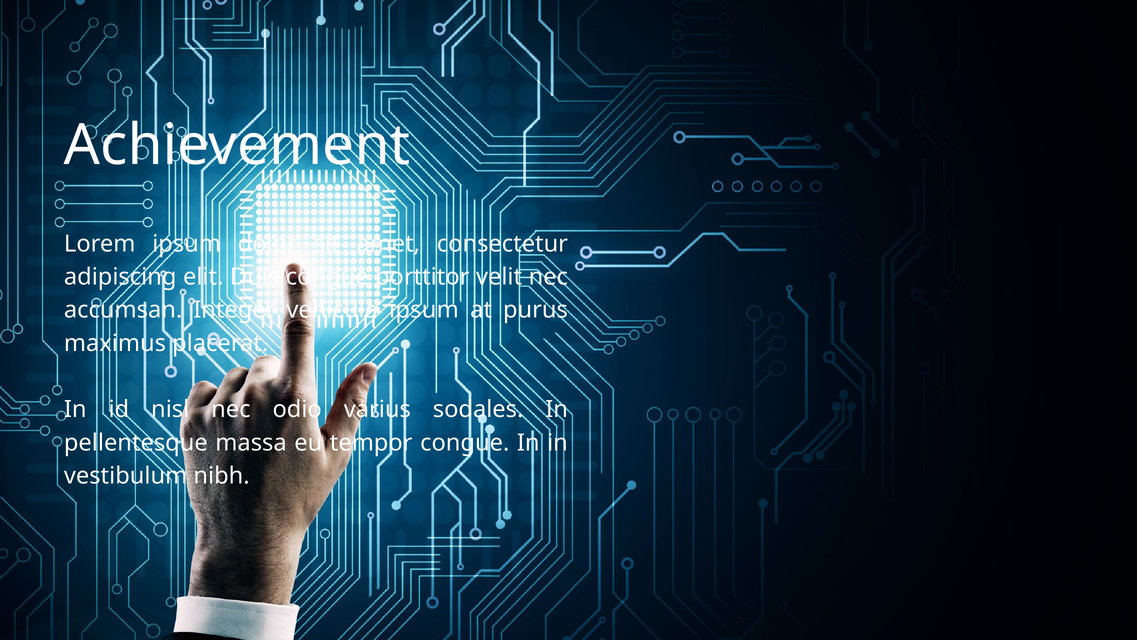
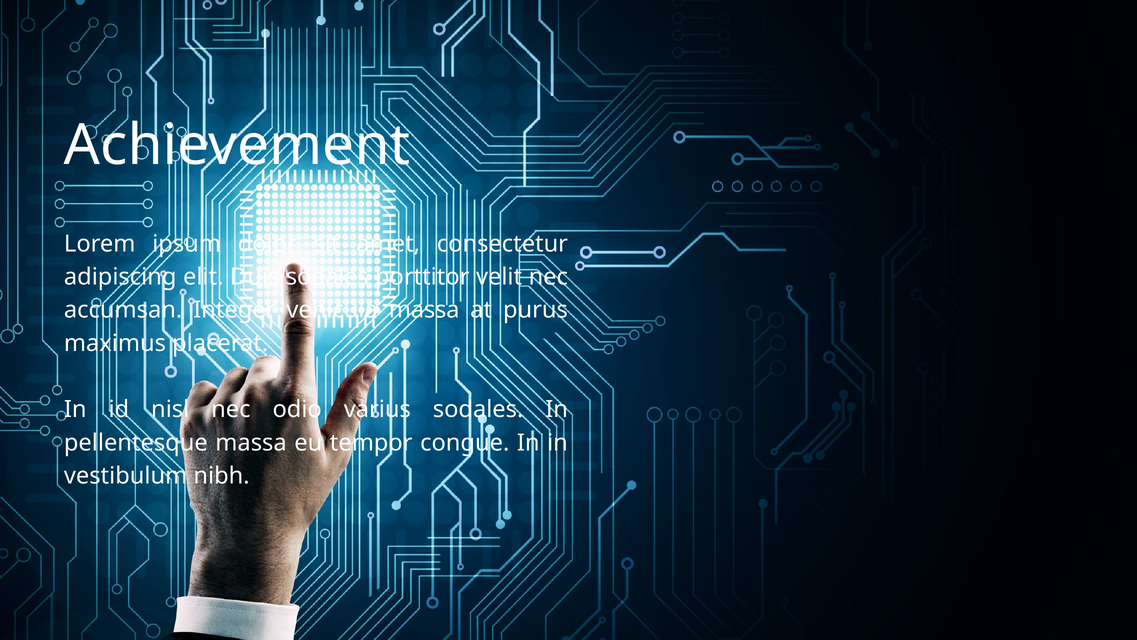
Duis congue: congue -> sodales
vehicula ipsum: ipsum -> massa
